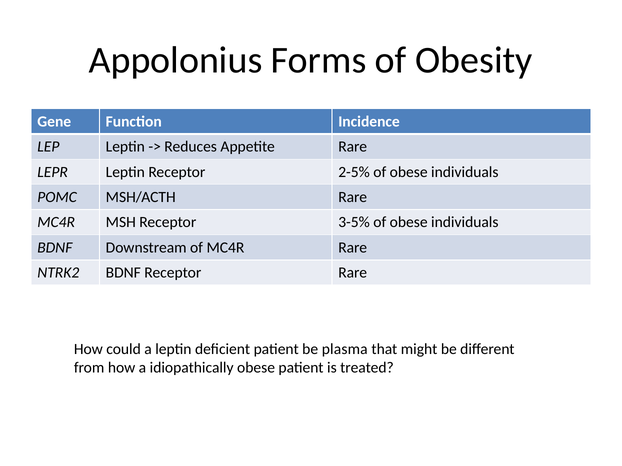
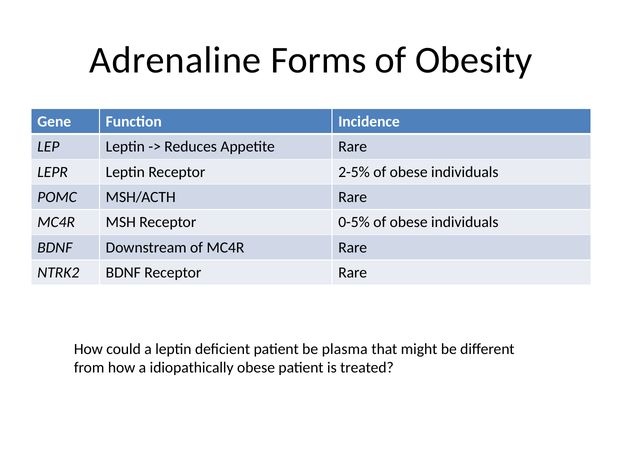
Appolonius: Appolonius -> Adrenaline
3-5%: 3-5% -> 0-5%
